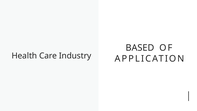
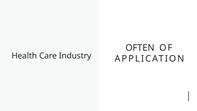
BASED: BASED -> OFTEN
